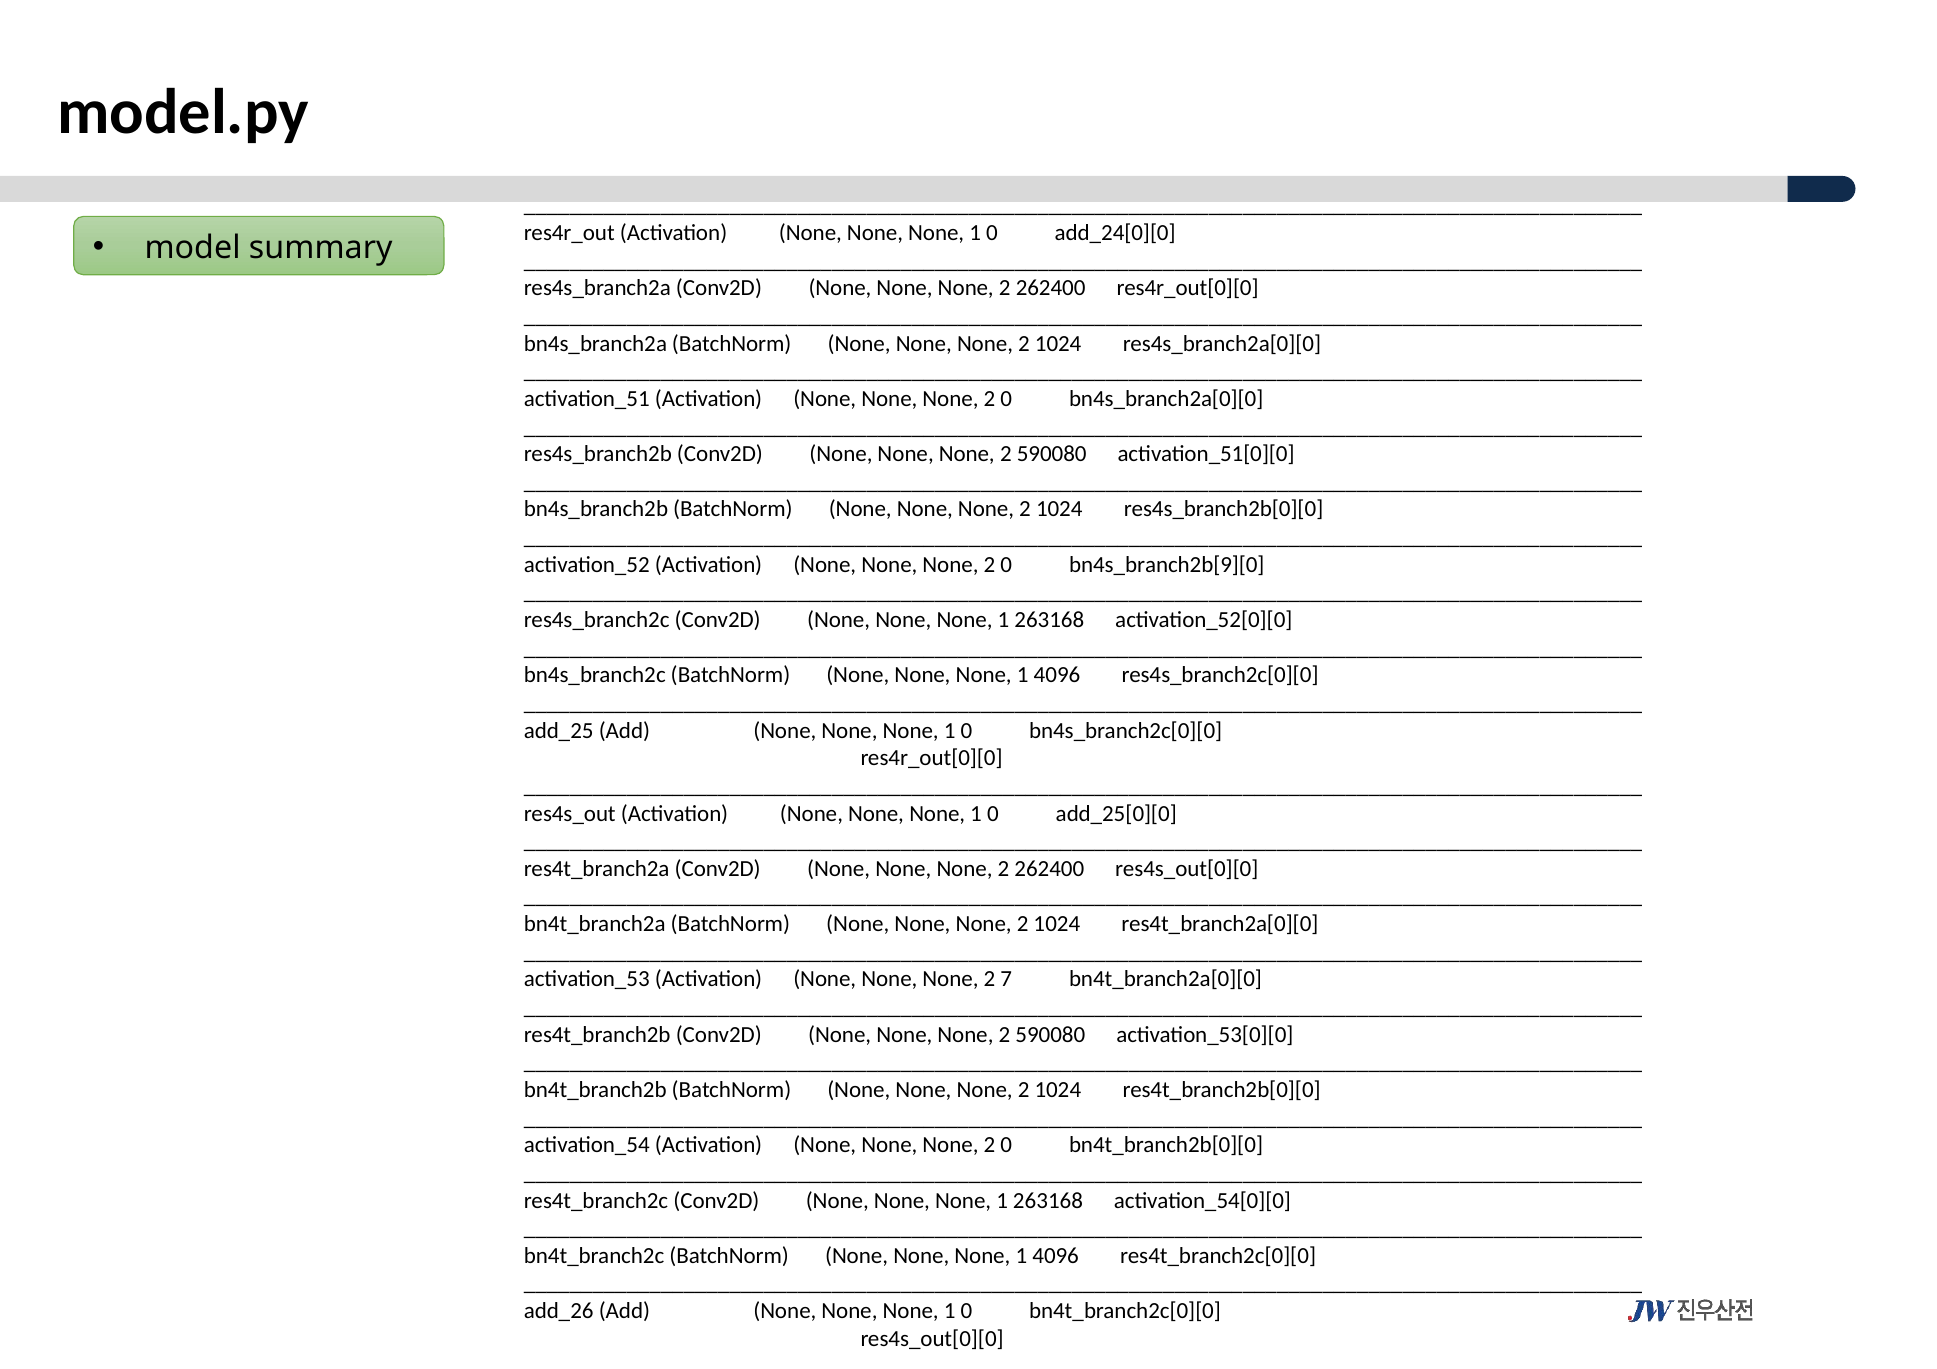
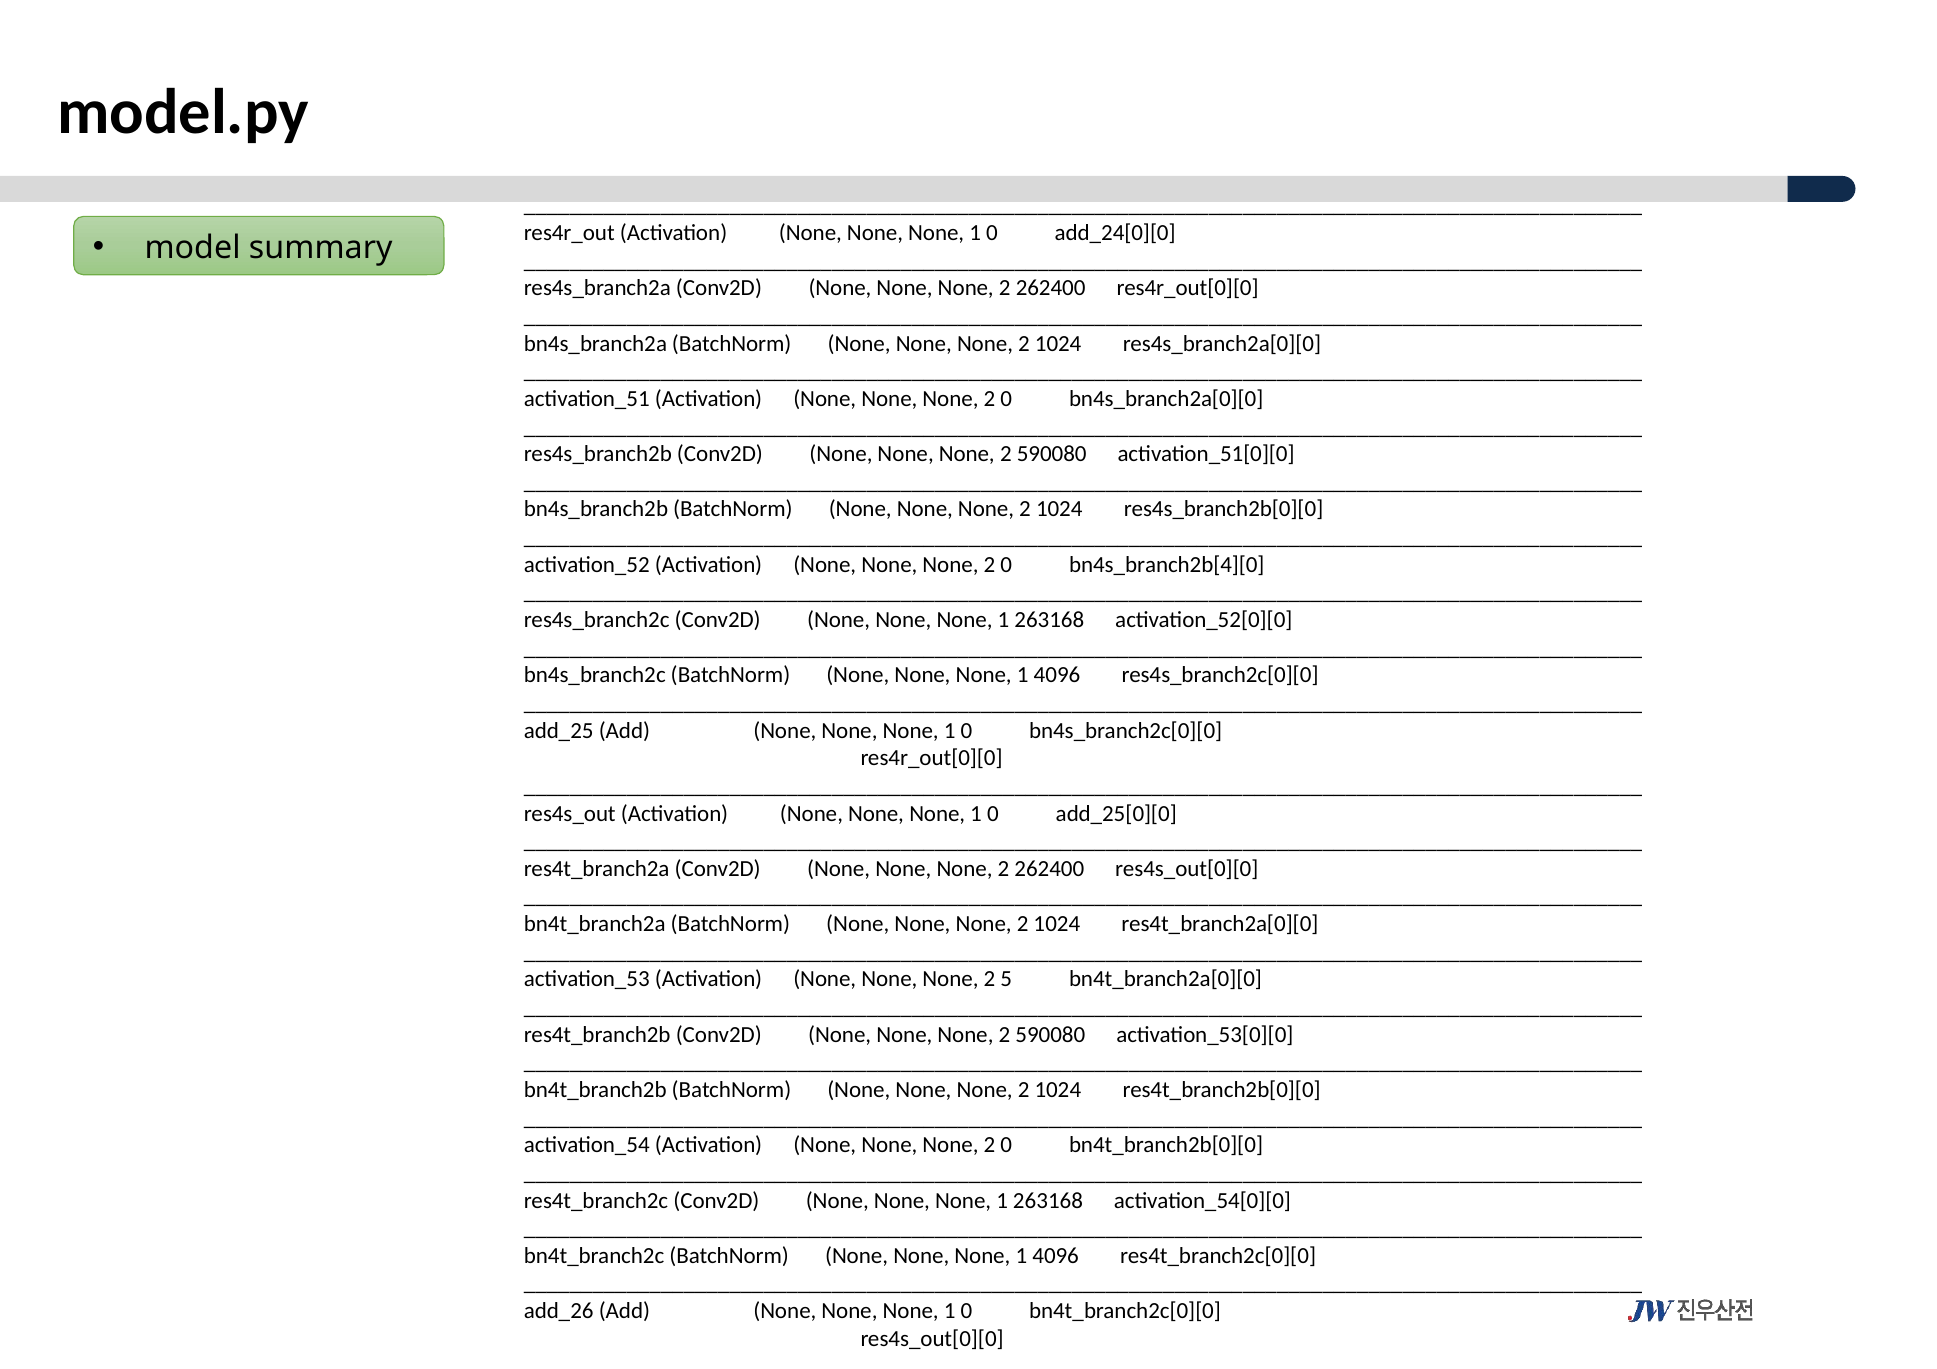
bn4s_branch2b[9][0: bn4s_branch2b[9][0 -> bn4s_branch2b[4][0
7: 7 -> 5
